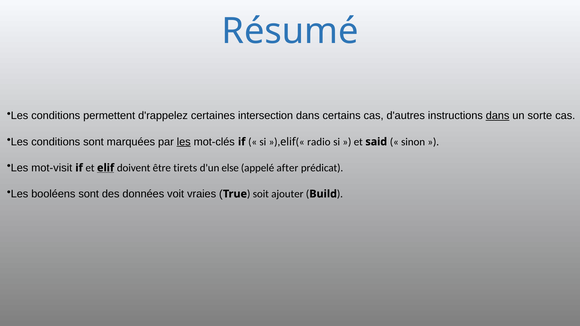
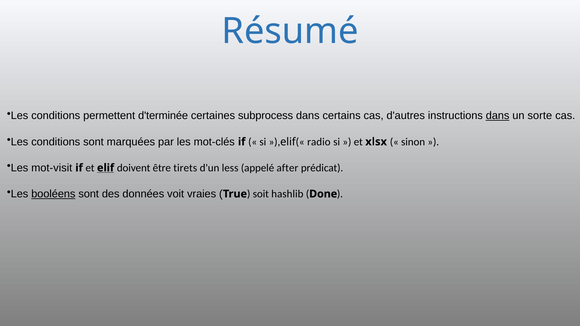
d'rappelez: d'rappelez -> d'terminée
intersection: intersection -> subprocess
les at (184, 142) underline: present -> none
said: said -> xlsx
else: else -> less
booléens underline: none -> present
ajouter: ajouter -> hashlib
Build: Build -> Done
